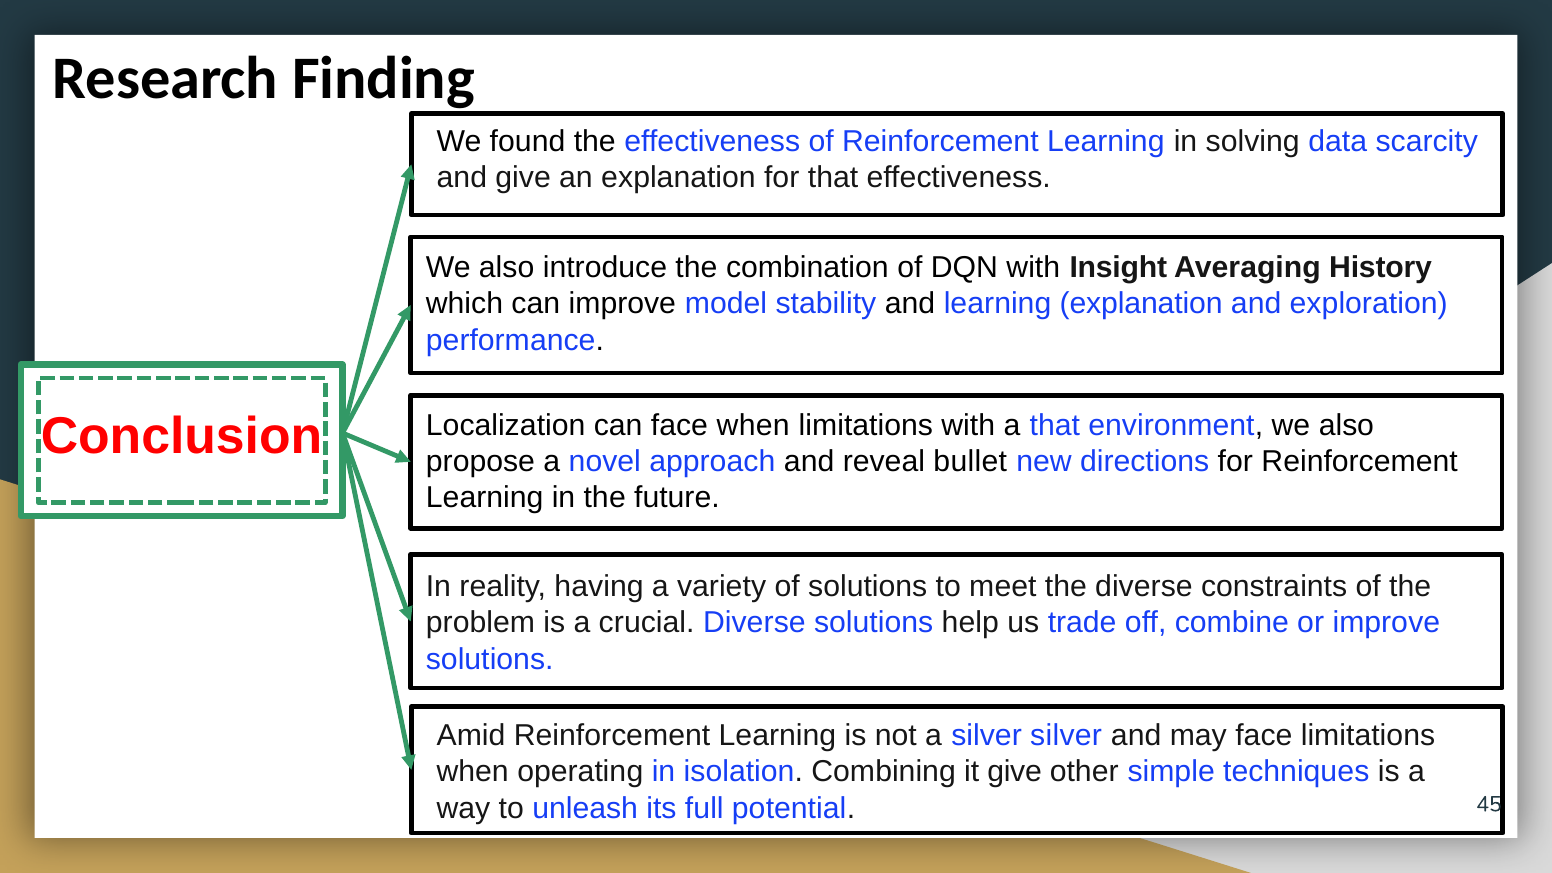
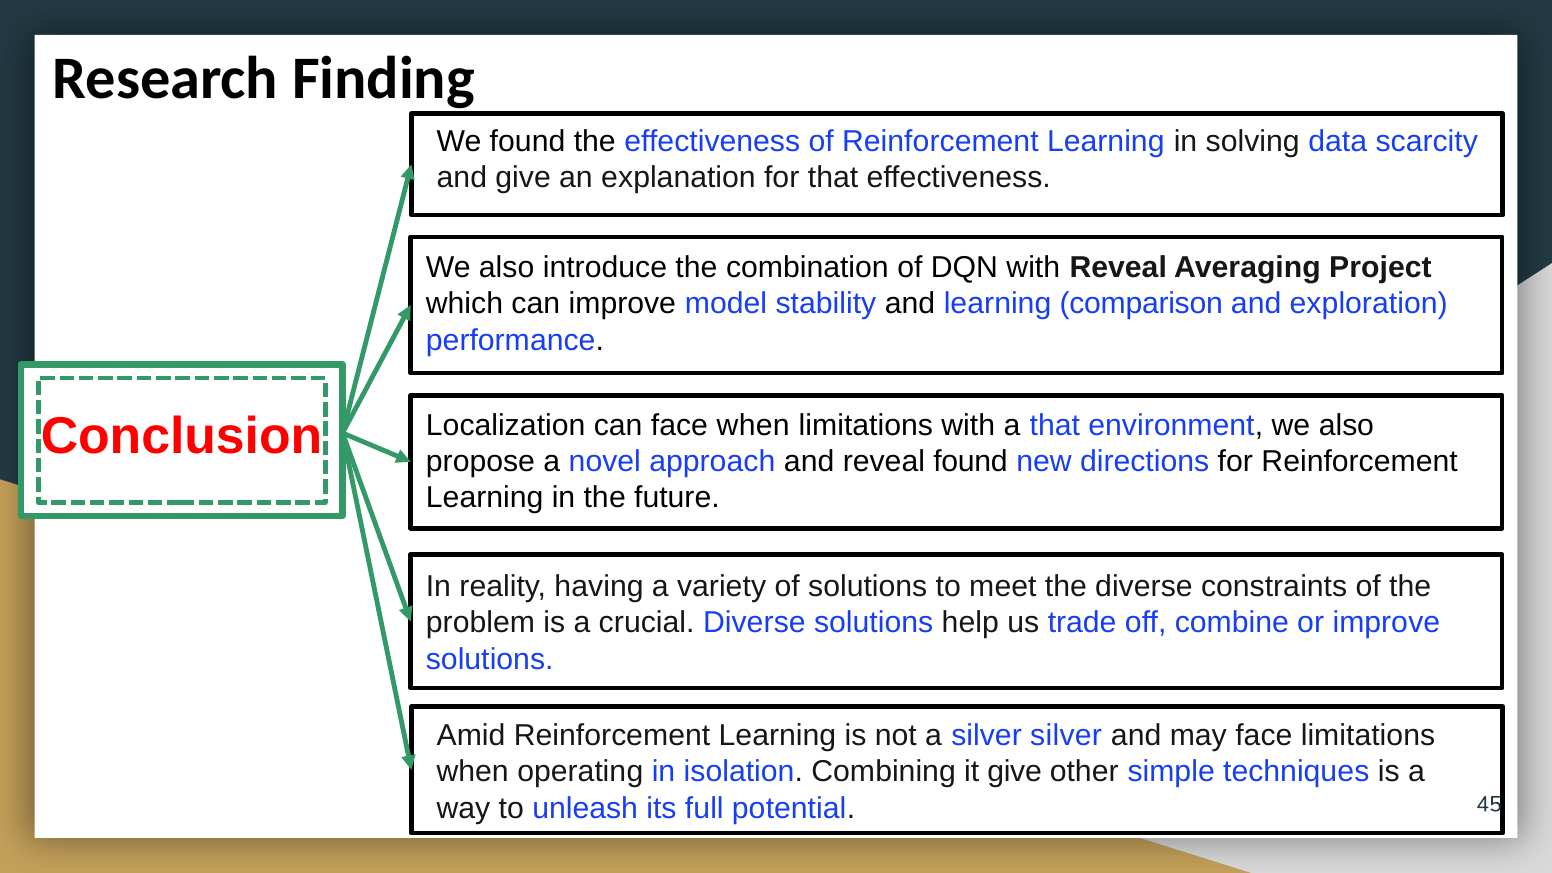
with Insight: Insight -> Reveal
History: History -> Project
learning explanation: explanation -> comparison
reveal bullet: bullet -> found
